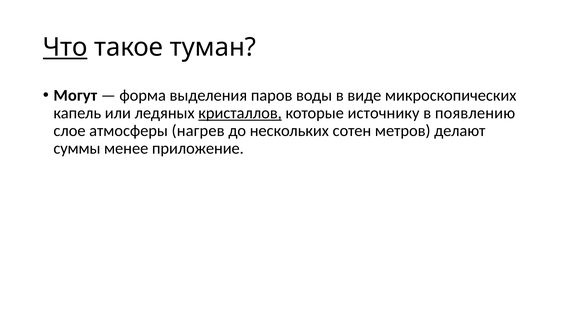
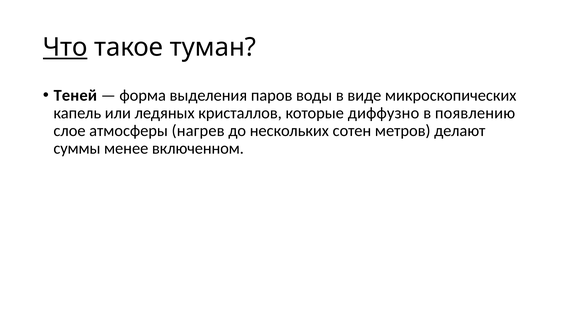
Могут: Могут -> Теней
кристаллов underline: present -> none
источнику: источнику -> диффузно
приложение: приложение -> включенном
